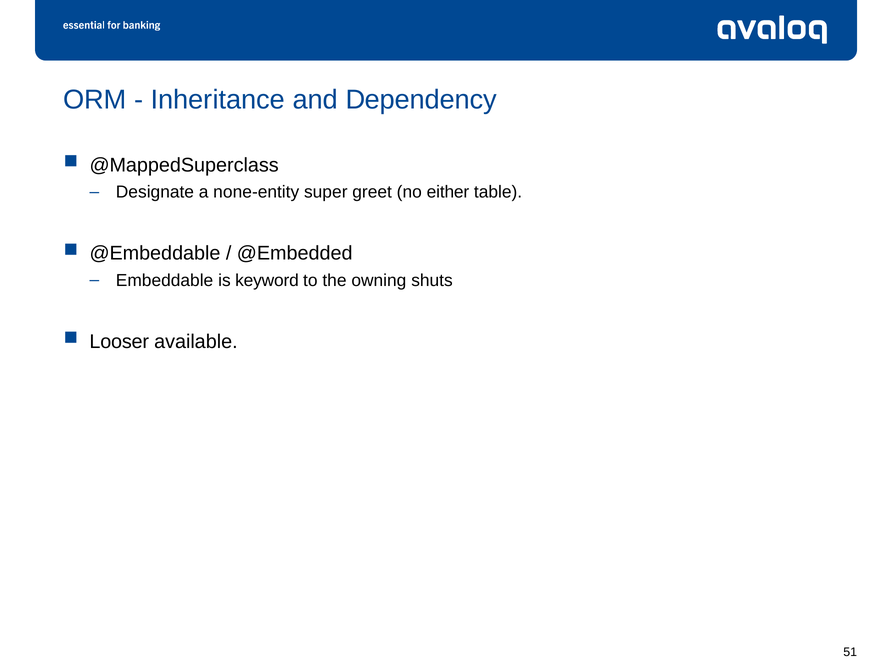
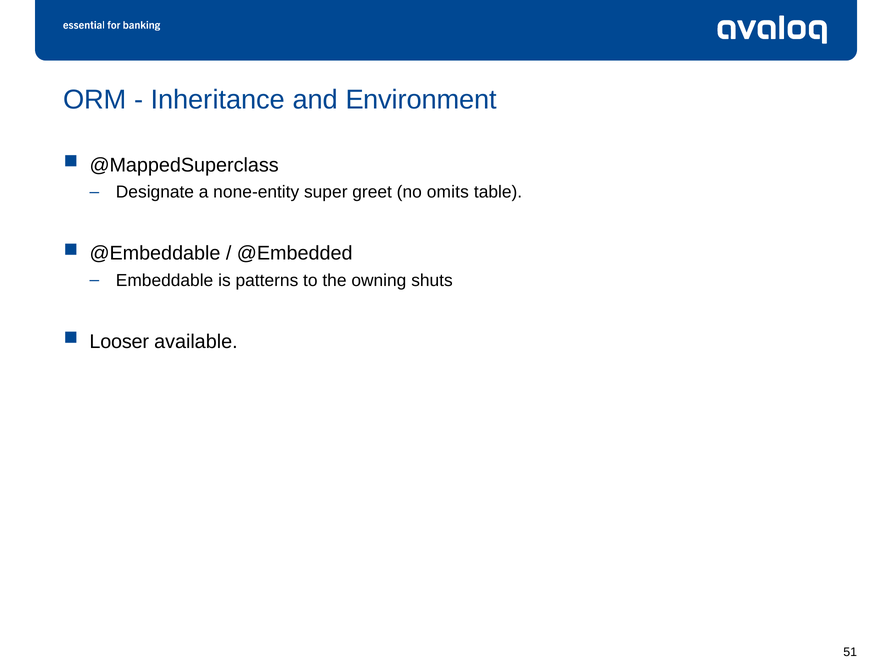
Dependency: Dependency -> Environment
either: either -> omits
keyword: keyword -> patterns
